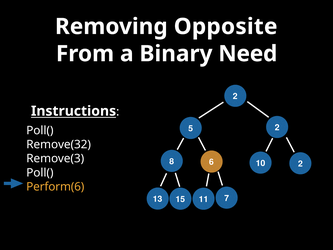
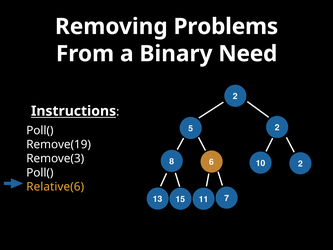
Opposite: Opposite -> Problems
Remove(32: Remove(32 -> Remove(19
Perform(6: Perform(6 -> Relative(6
